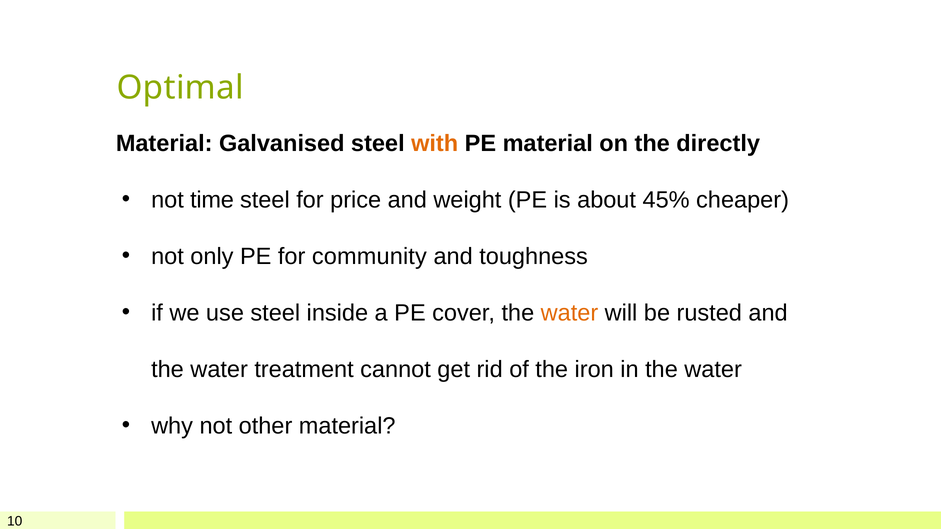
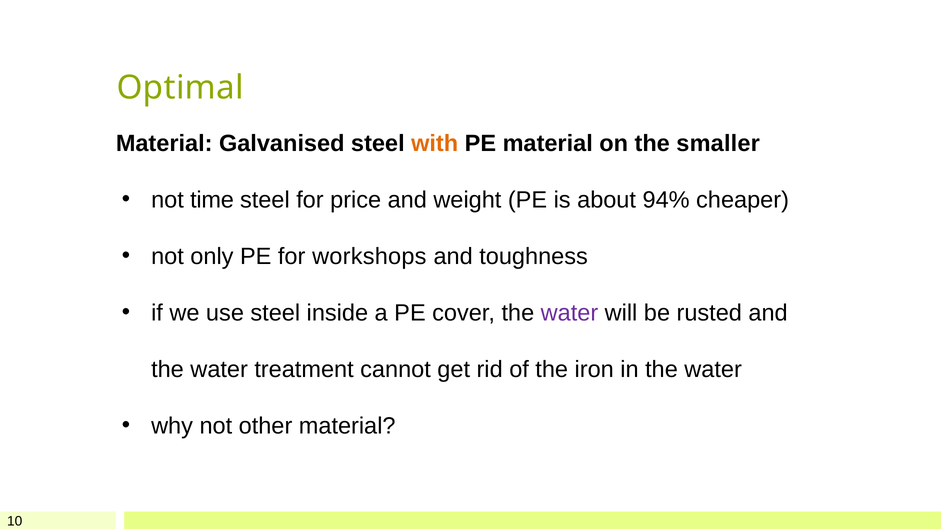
directly: directly -> smaller
45%: 45% -> 94%
community: community -> workshops
water at (569, 313) colour: orange -> purple
